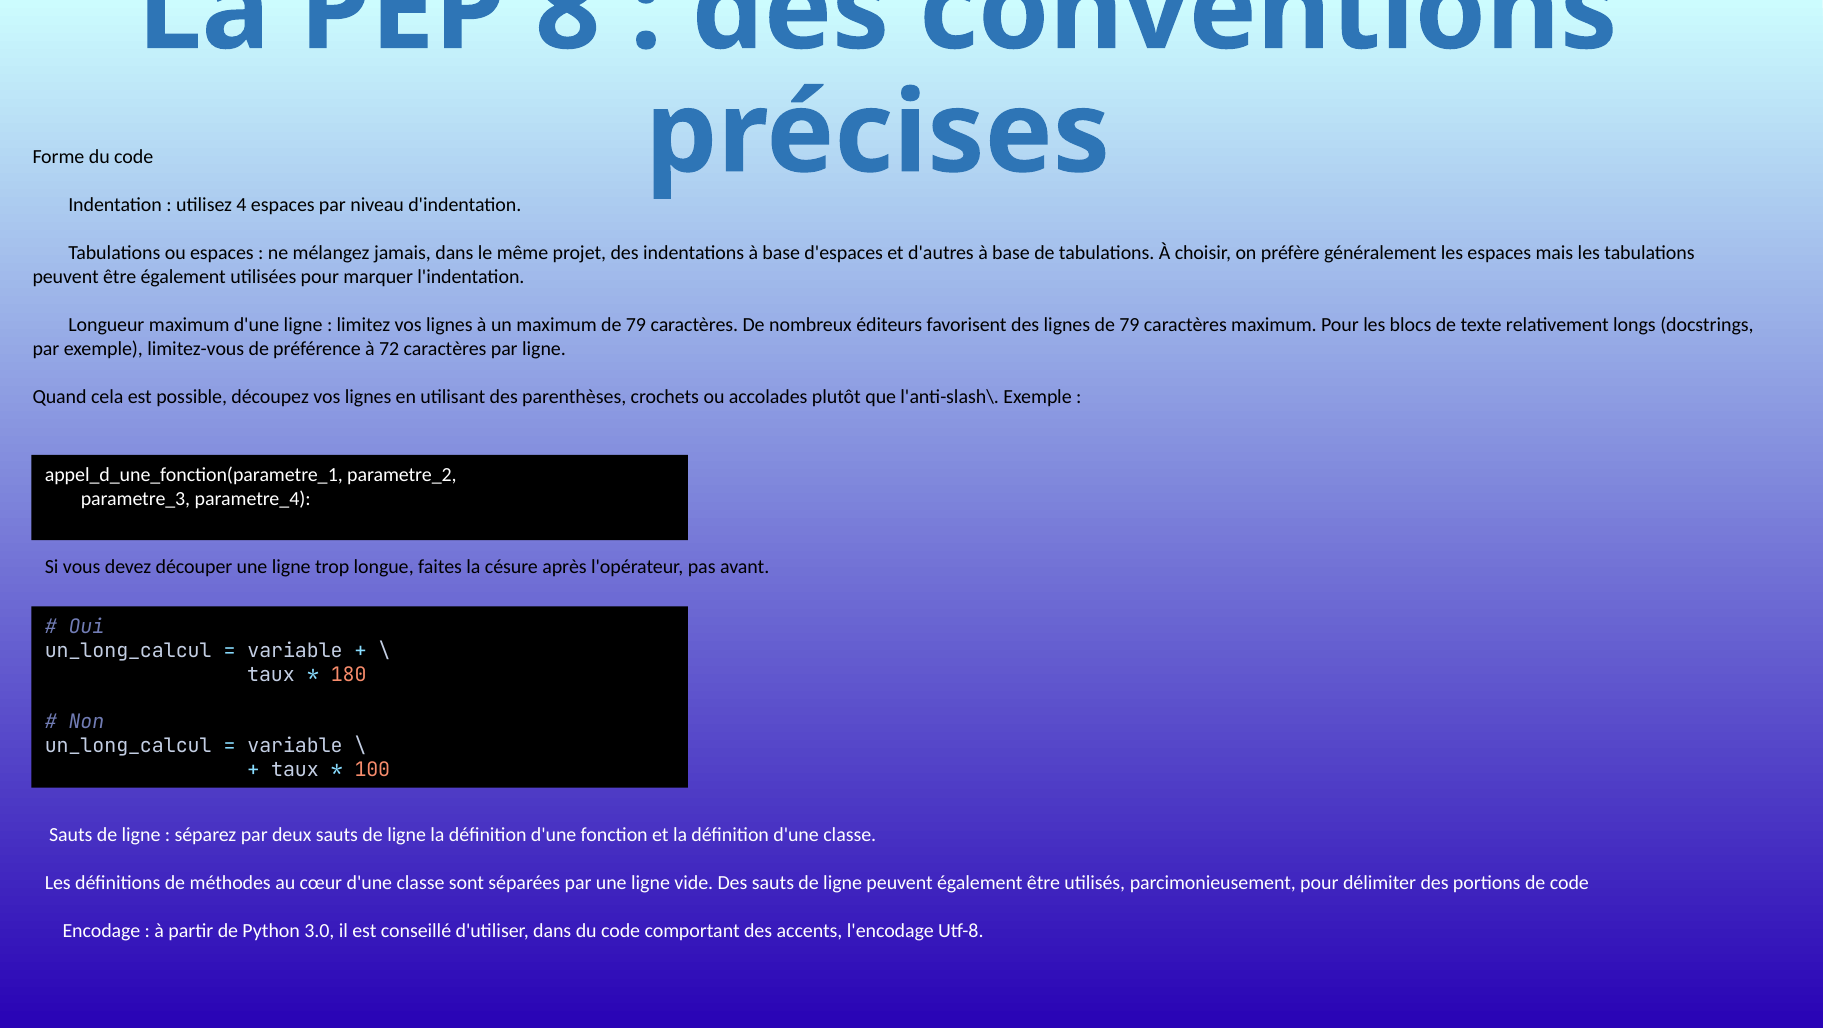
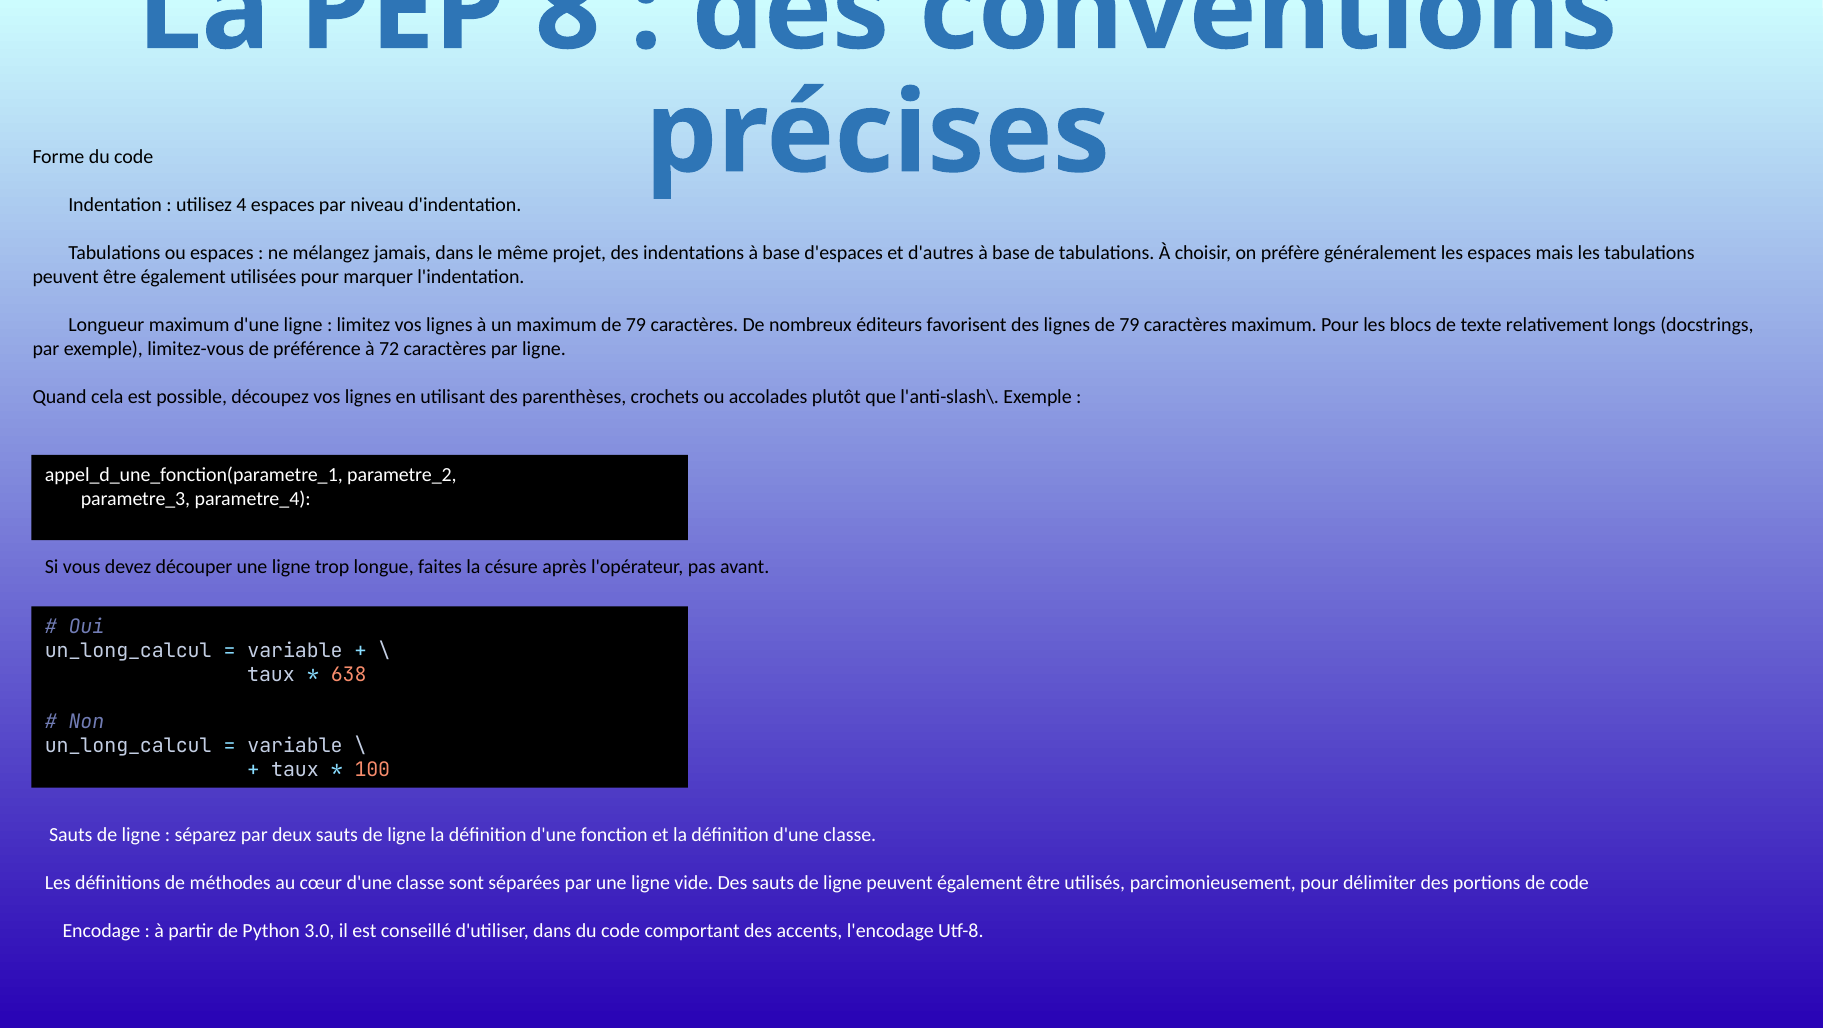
180: 180 -> 638
